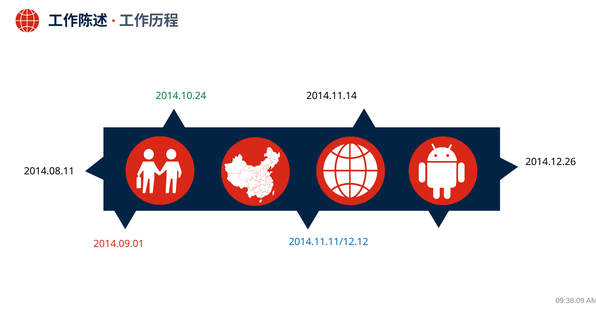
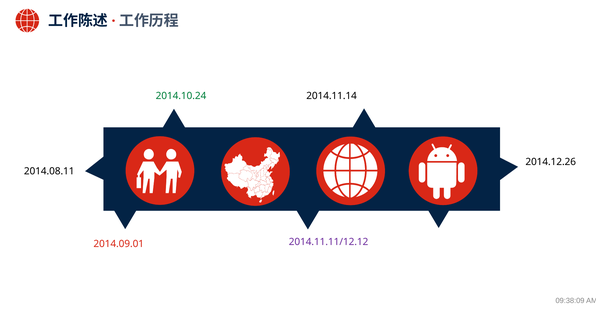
2014.11.11/12.12 colour: blue -> purple
